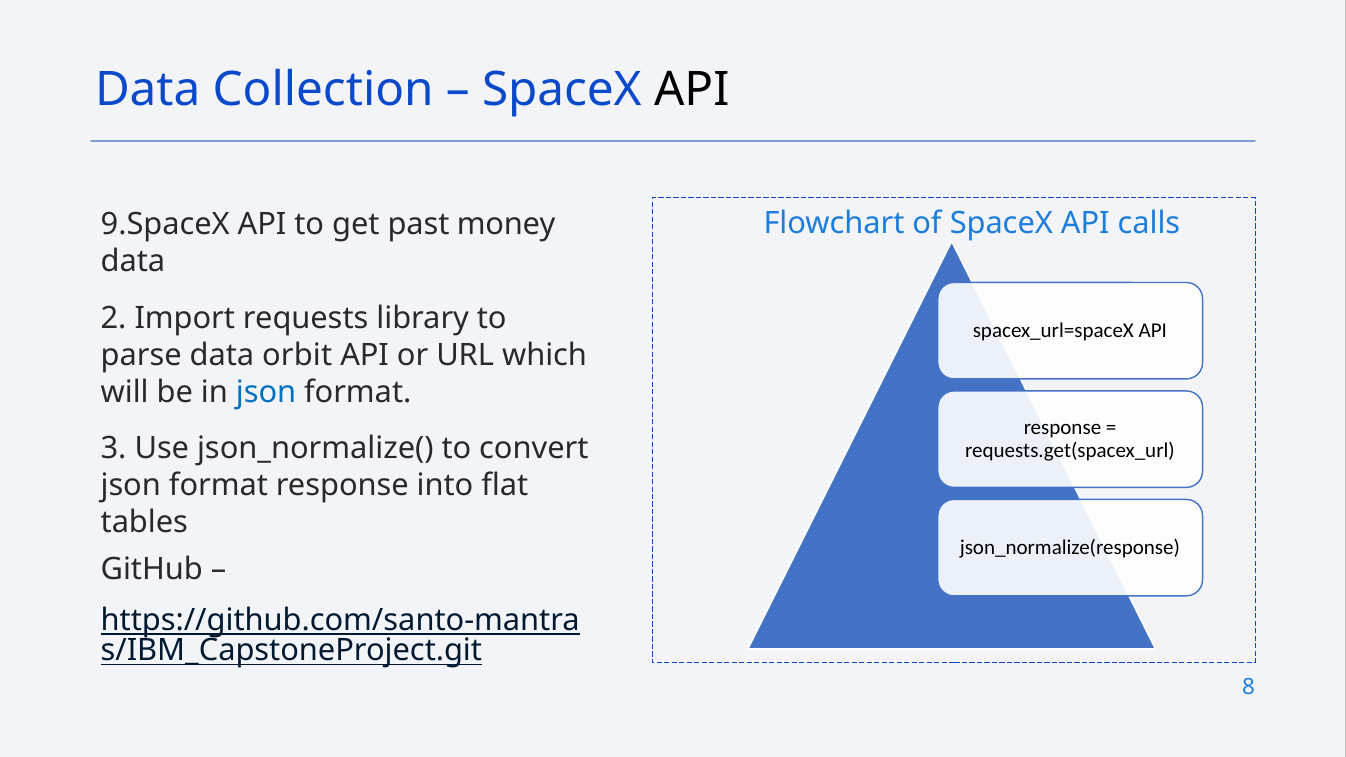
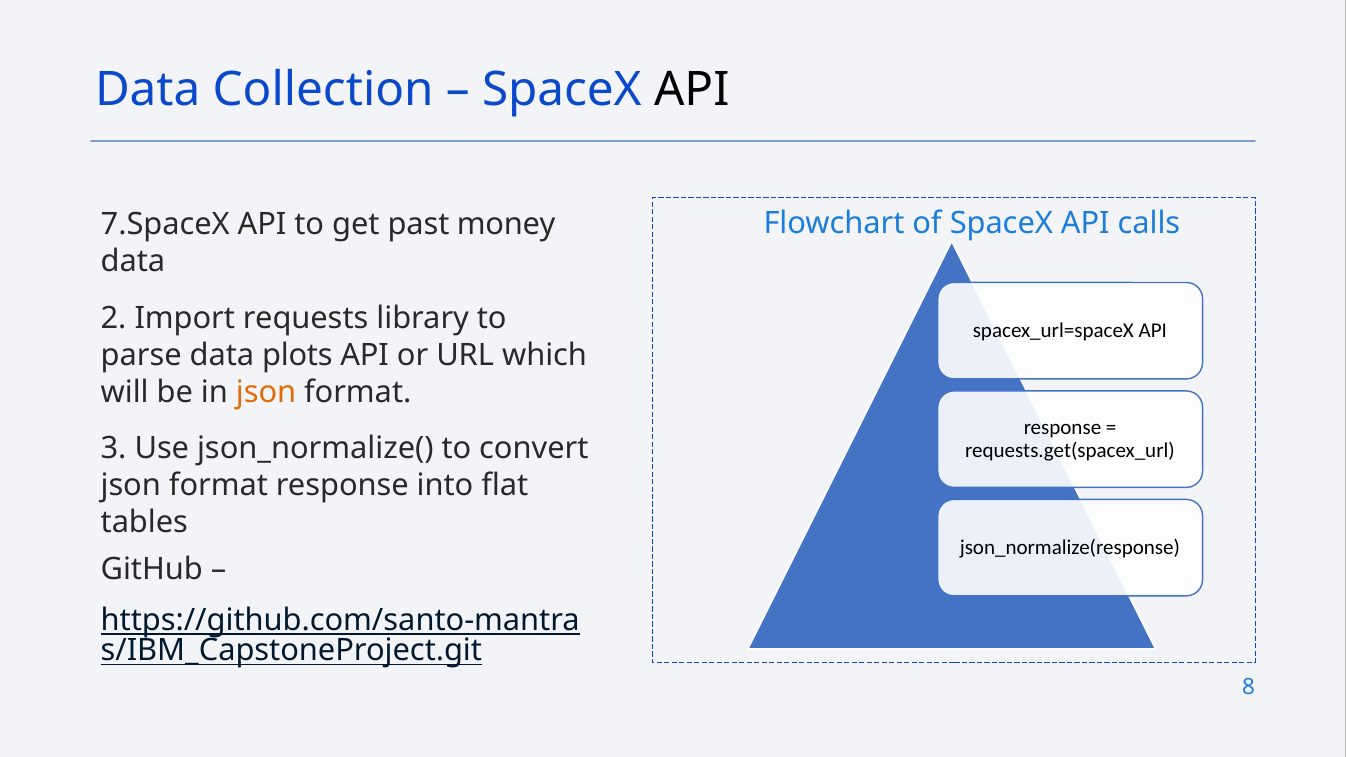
9.SpaceX: 9.SpaceX -> 7.SpaceX
orbit: orbit -> plots
json at (266, 392) colour: blue -> orange
